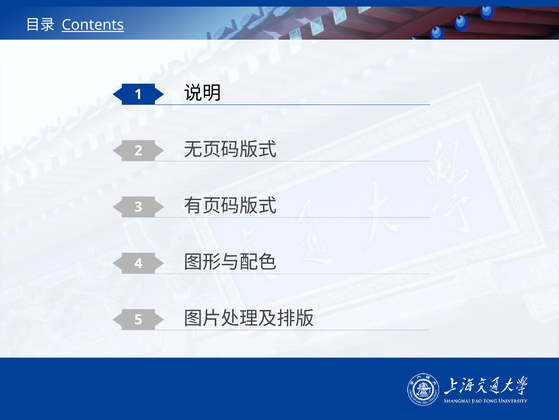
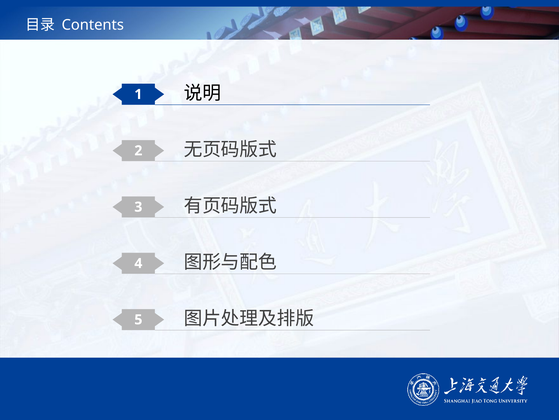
Contents underline: present -> none
